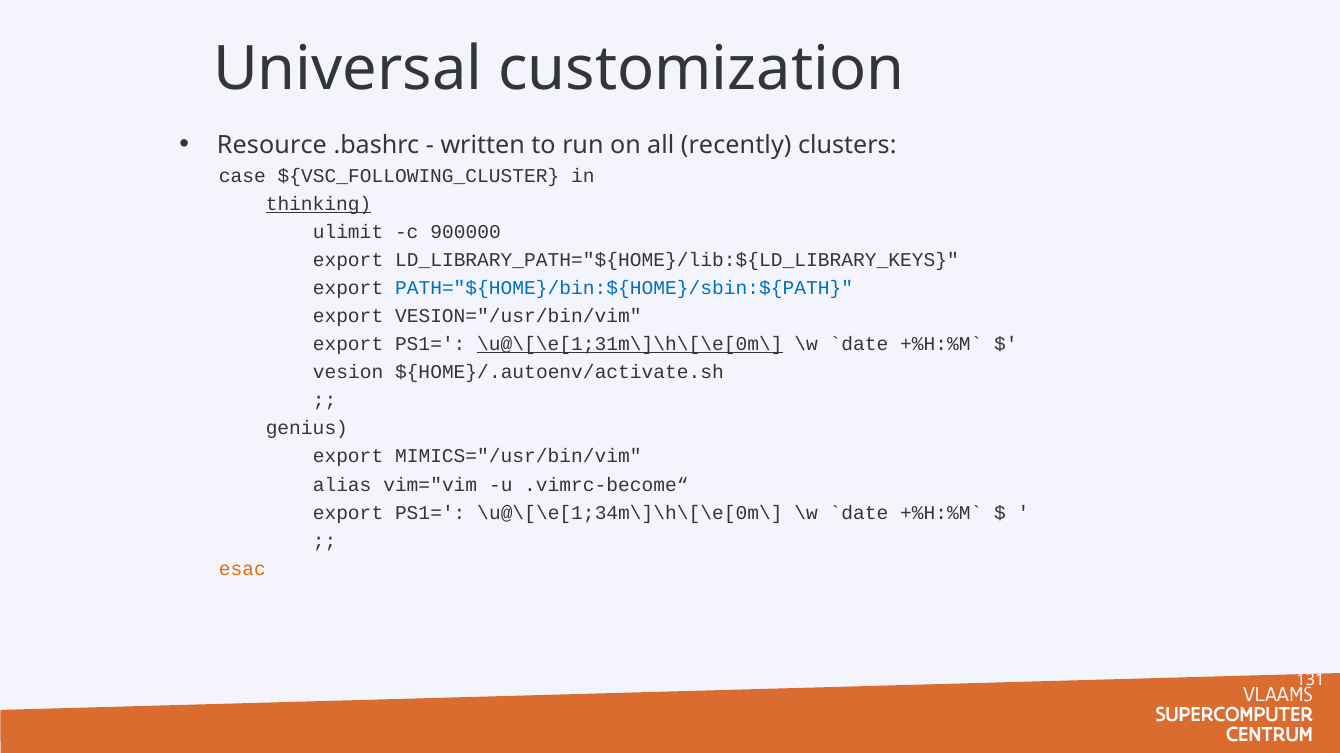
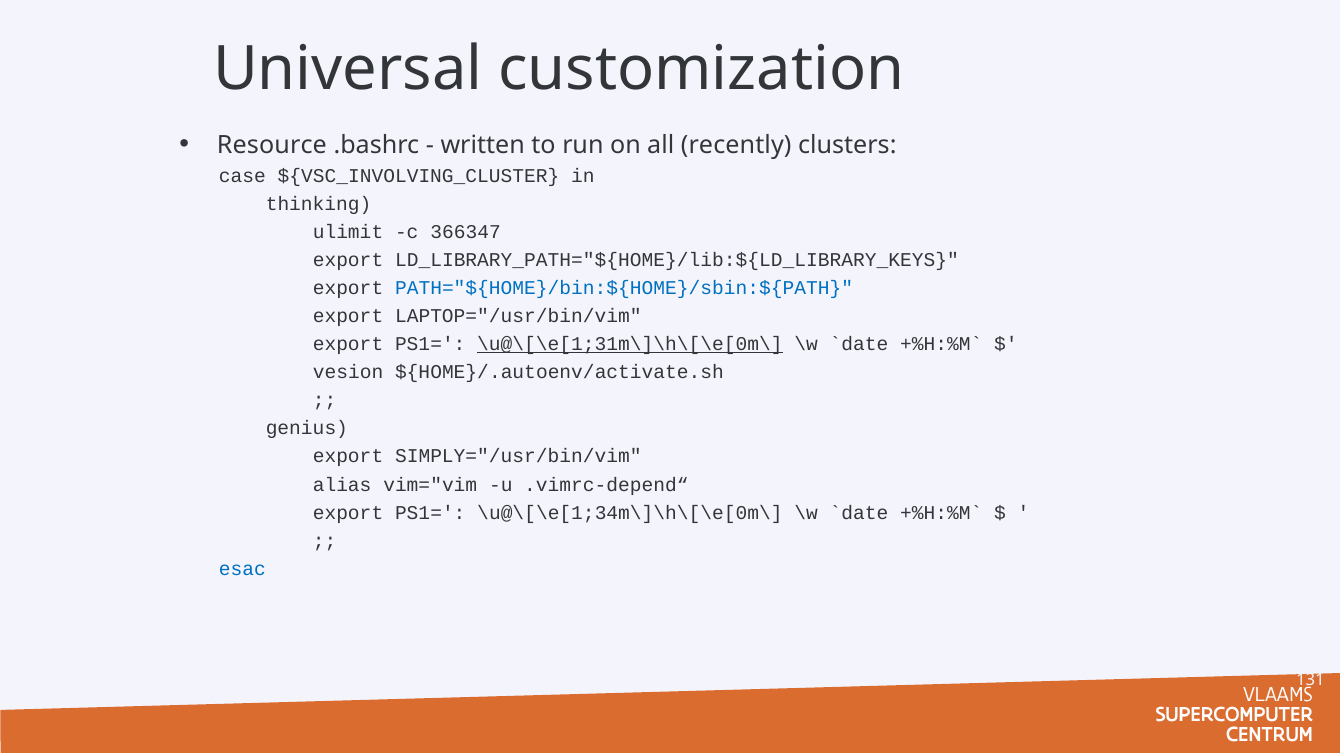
${VSC_FOLLOWING_CLUSTER: ${VSC_FOLLOWING_CLUSTER -> ${VSC_INVOLVING_CLUSTER
thinking underline: present -> none
900000: 900000 -> 366347
VESION="/usr/bin/vim: VESION="/usr/bin/vim -> LAPTOP="/usr/bin/vim
MIMICS="/usr/bin/vim: MIMICS="/usr/bin/vim -> SIMPLY="/usr/bin/vim
.vimrc-become“: .vimrc-become“ -> .vimrc-depend“
esac colour: orange -> blue
